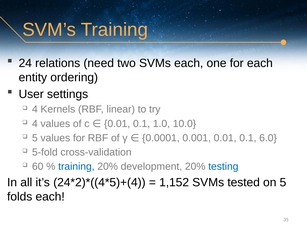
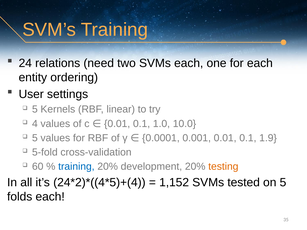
4 at (35, 109): 4 -> 5
6.0: 6.0 -> 1.9
testing colour: blue -> orange
